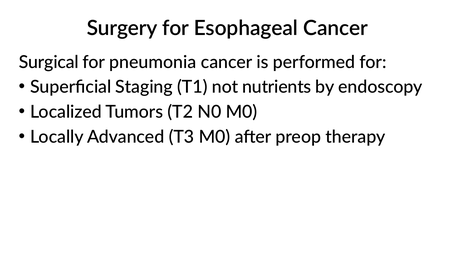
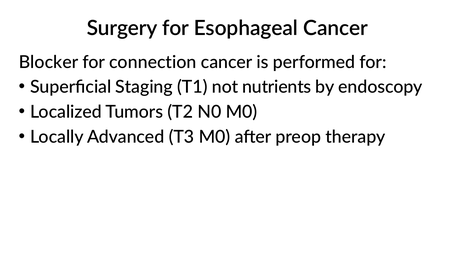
Surgical: Surgical -> Blocker
pneumonia: pneumonia -> connection
